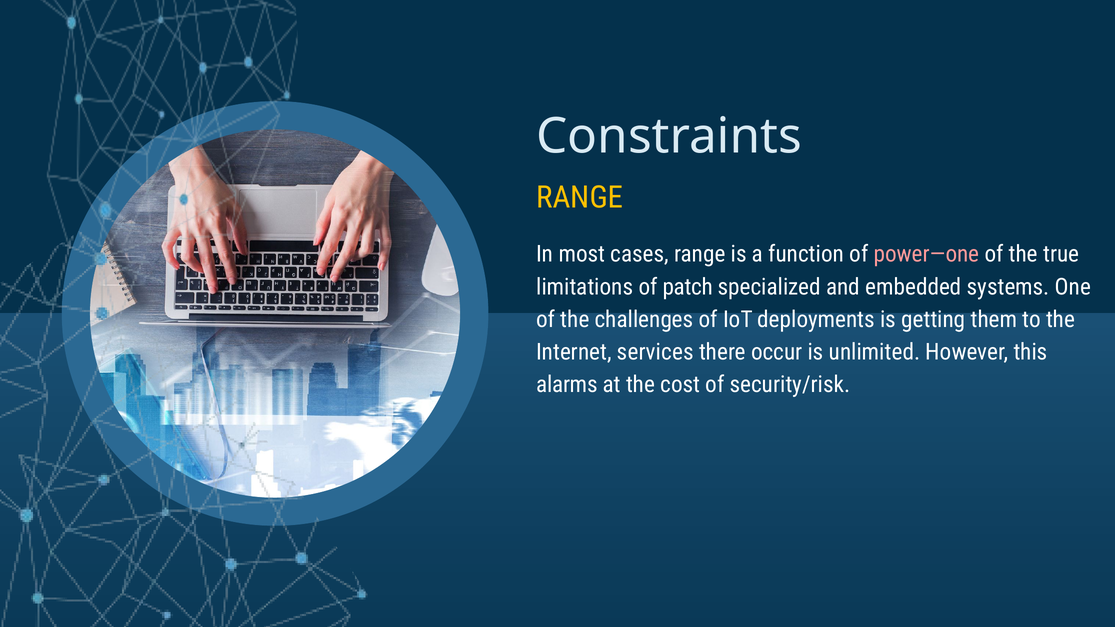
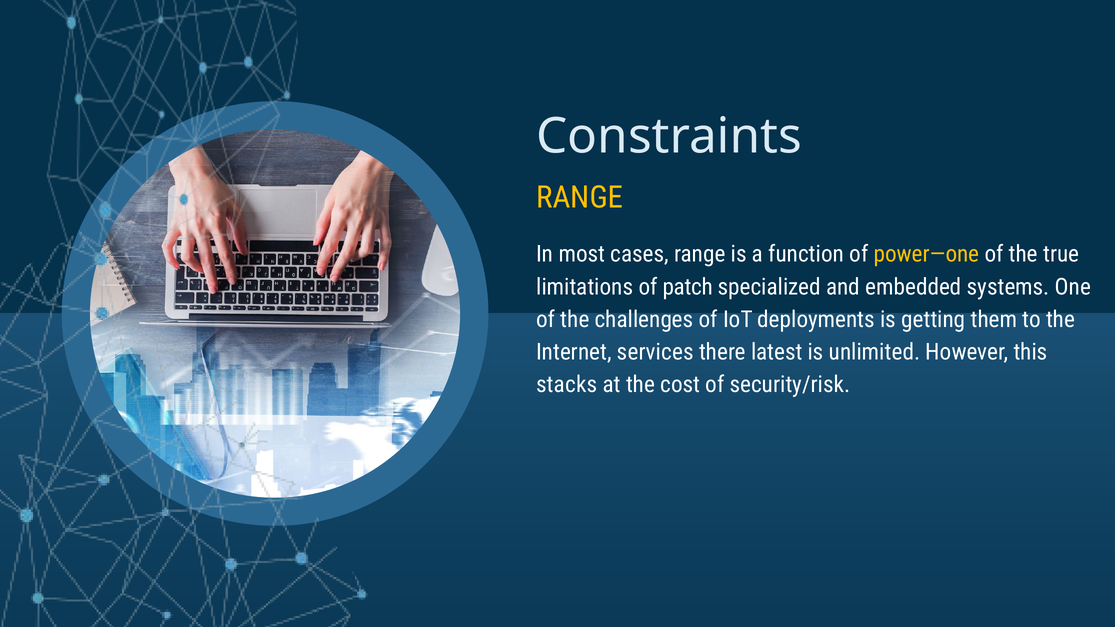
power—one colour: pink -> yellow
occur: occur -> latest
alarms: alarms -> stacks
